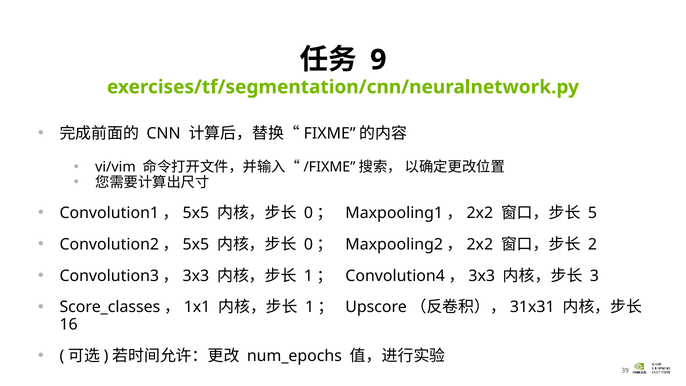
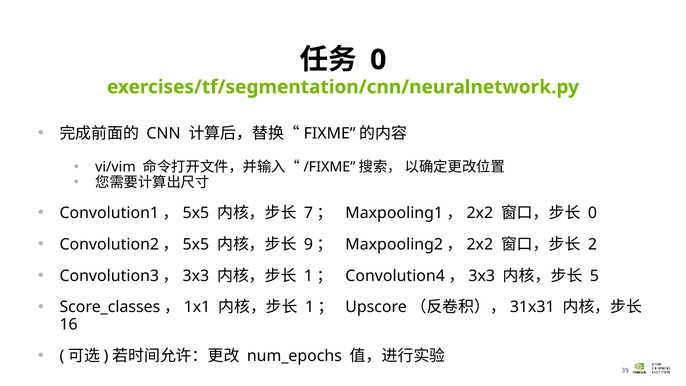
9 at (378, 60): 9 -> 0
0 at (309, 213): 0 -> 7
5 at (592, 213): 5 -> 0
0 at (309, 244): 0 -> 9
3: 3 -> 5
